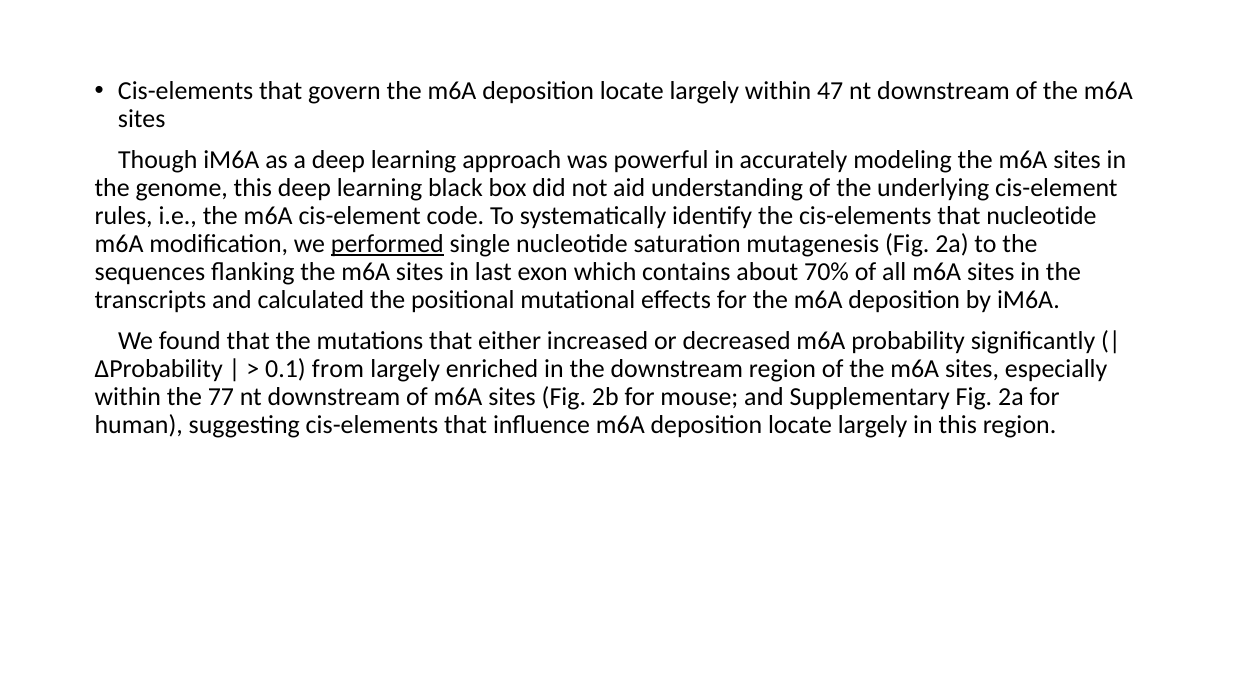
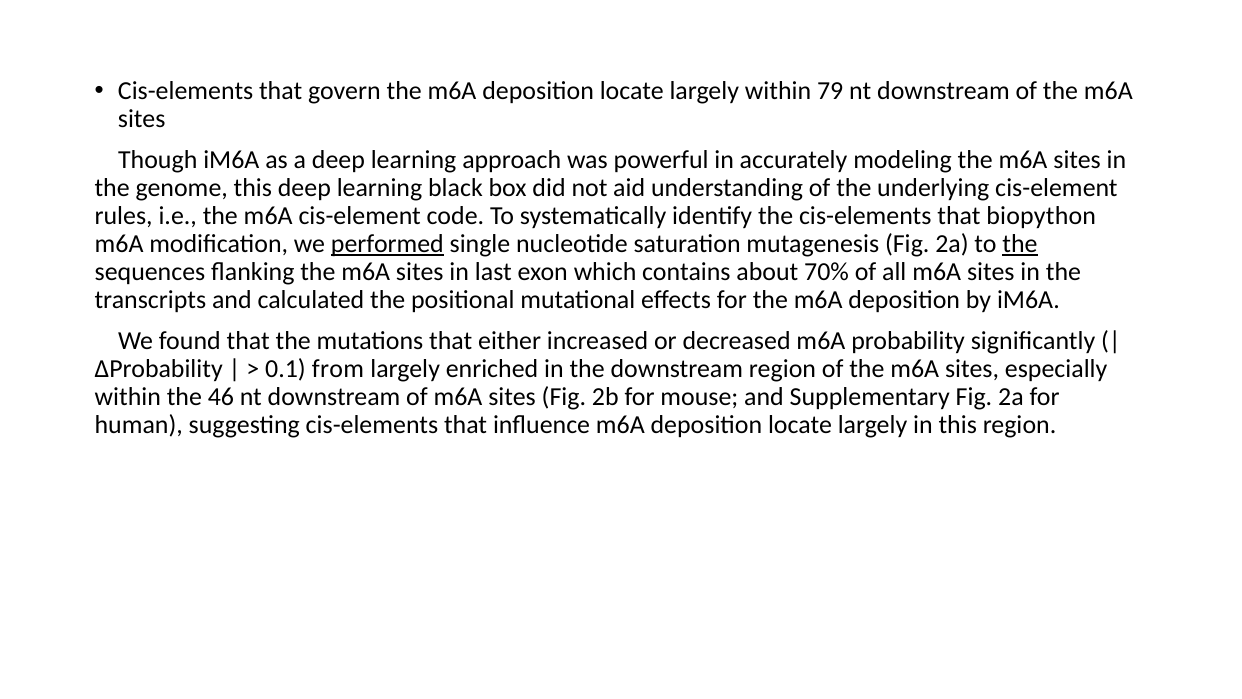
47: 47 -> 79
that nucleotide: nucleotide -> biopython
the at (1020, 244) underline: none -> present
77: 77 -> 46
